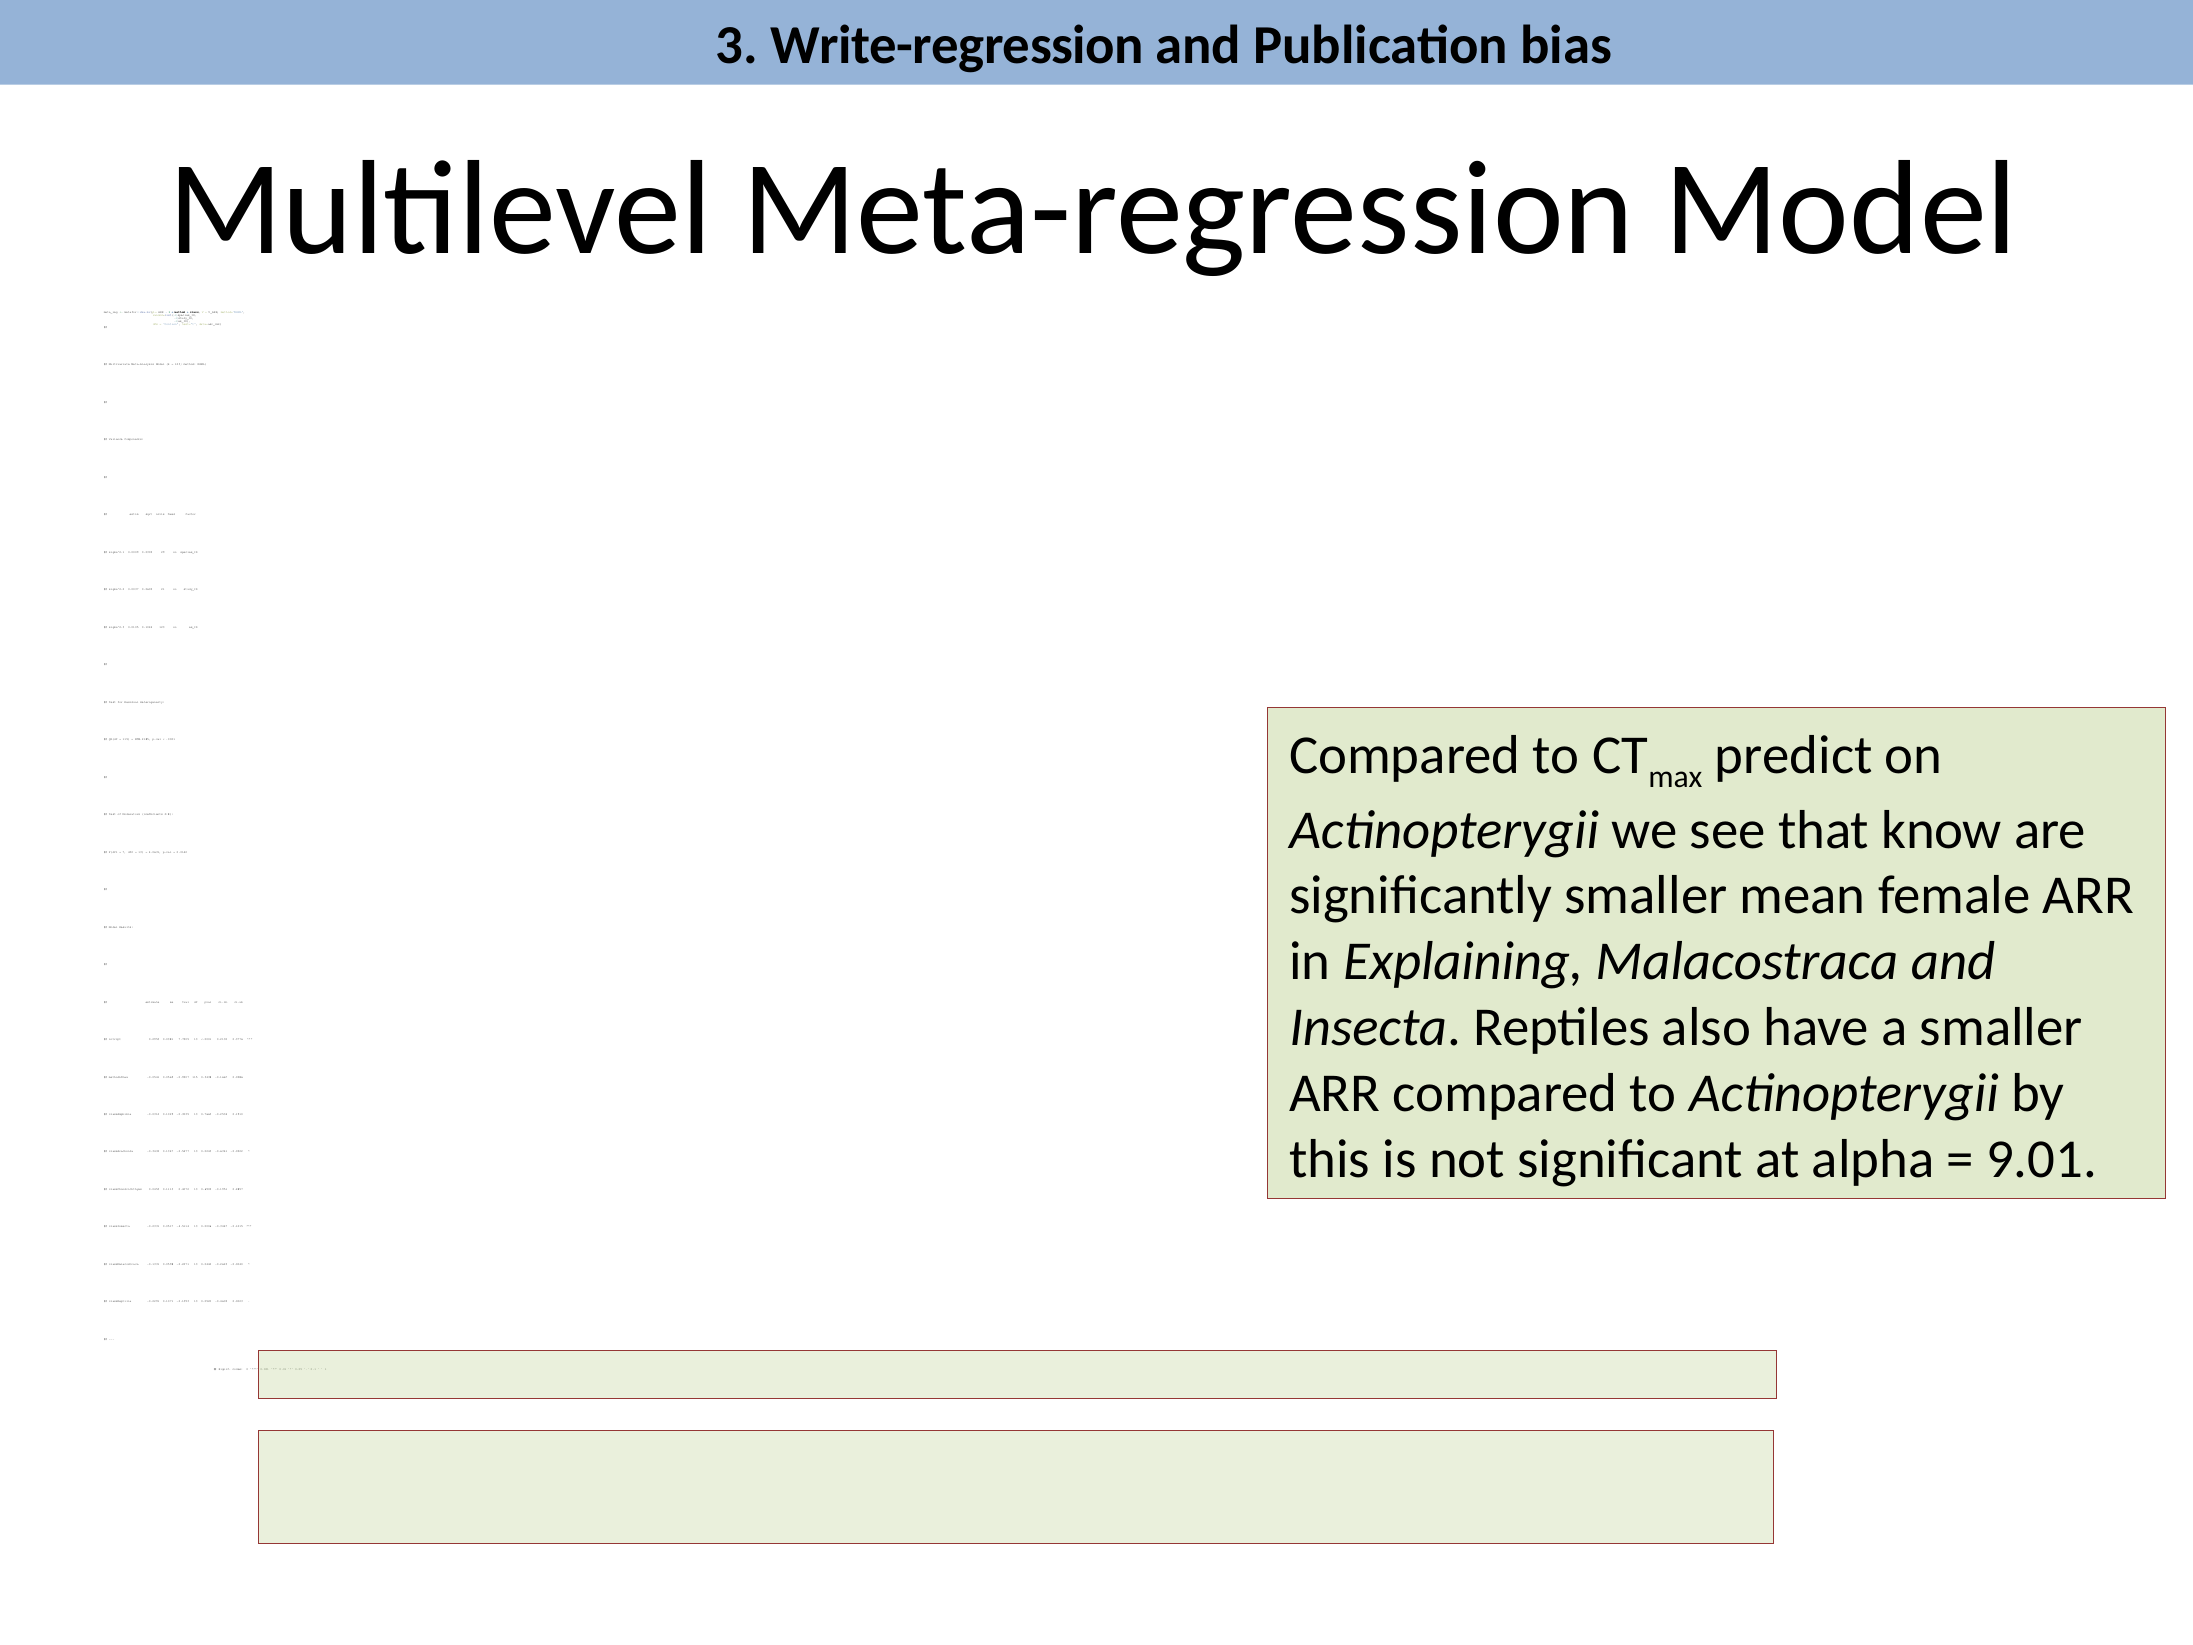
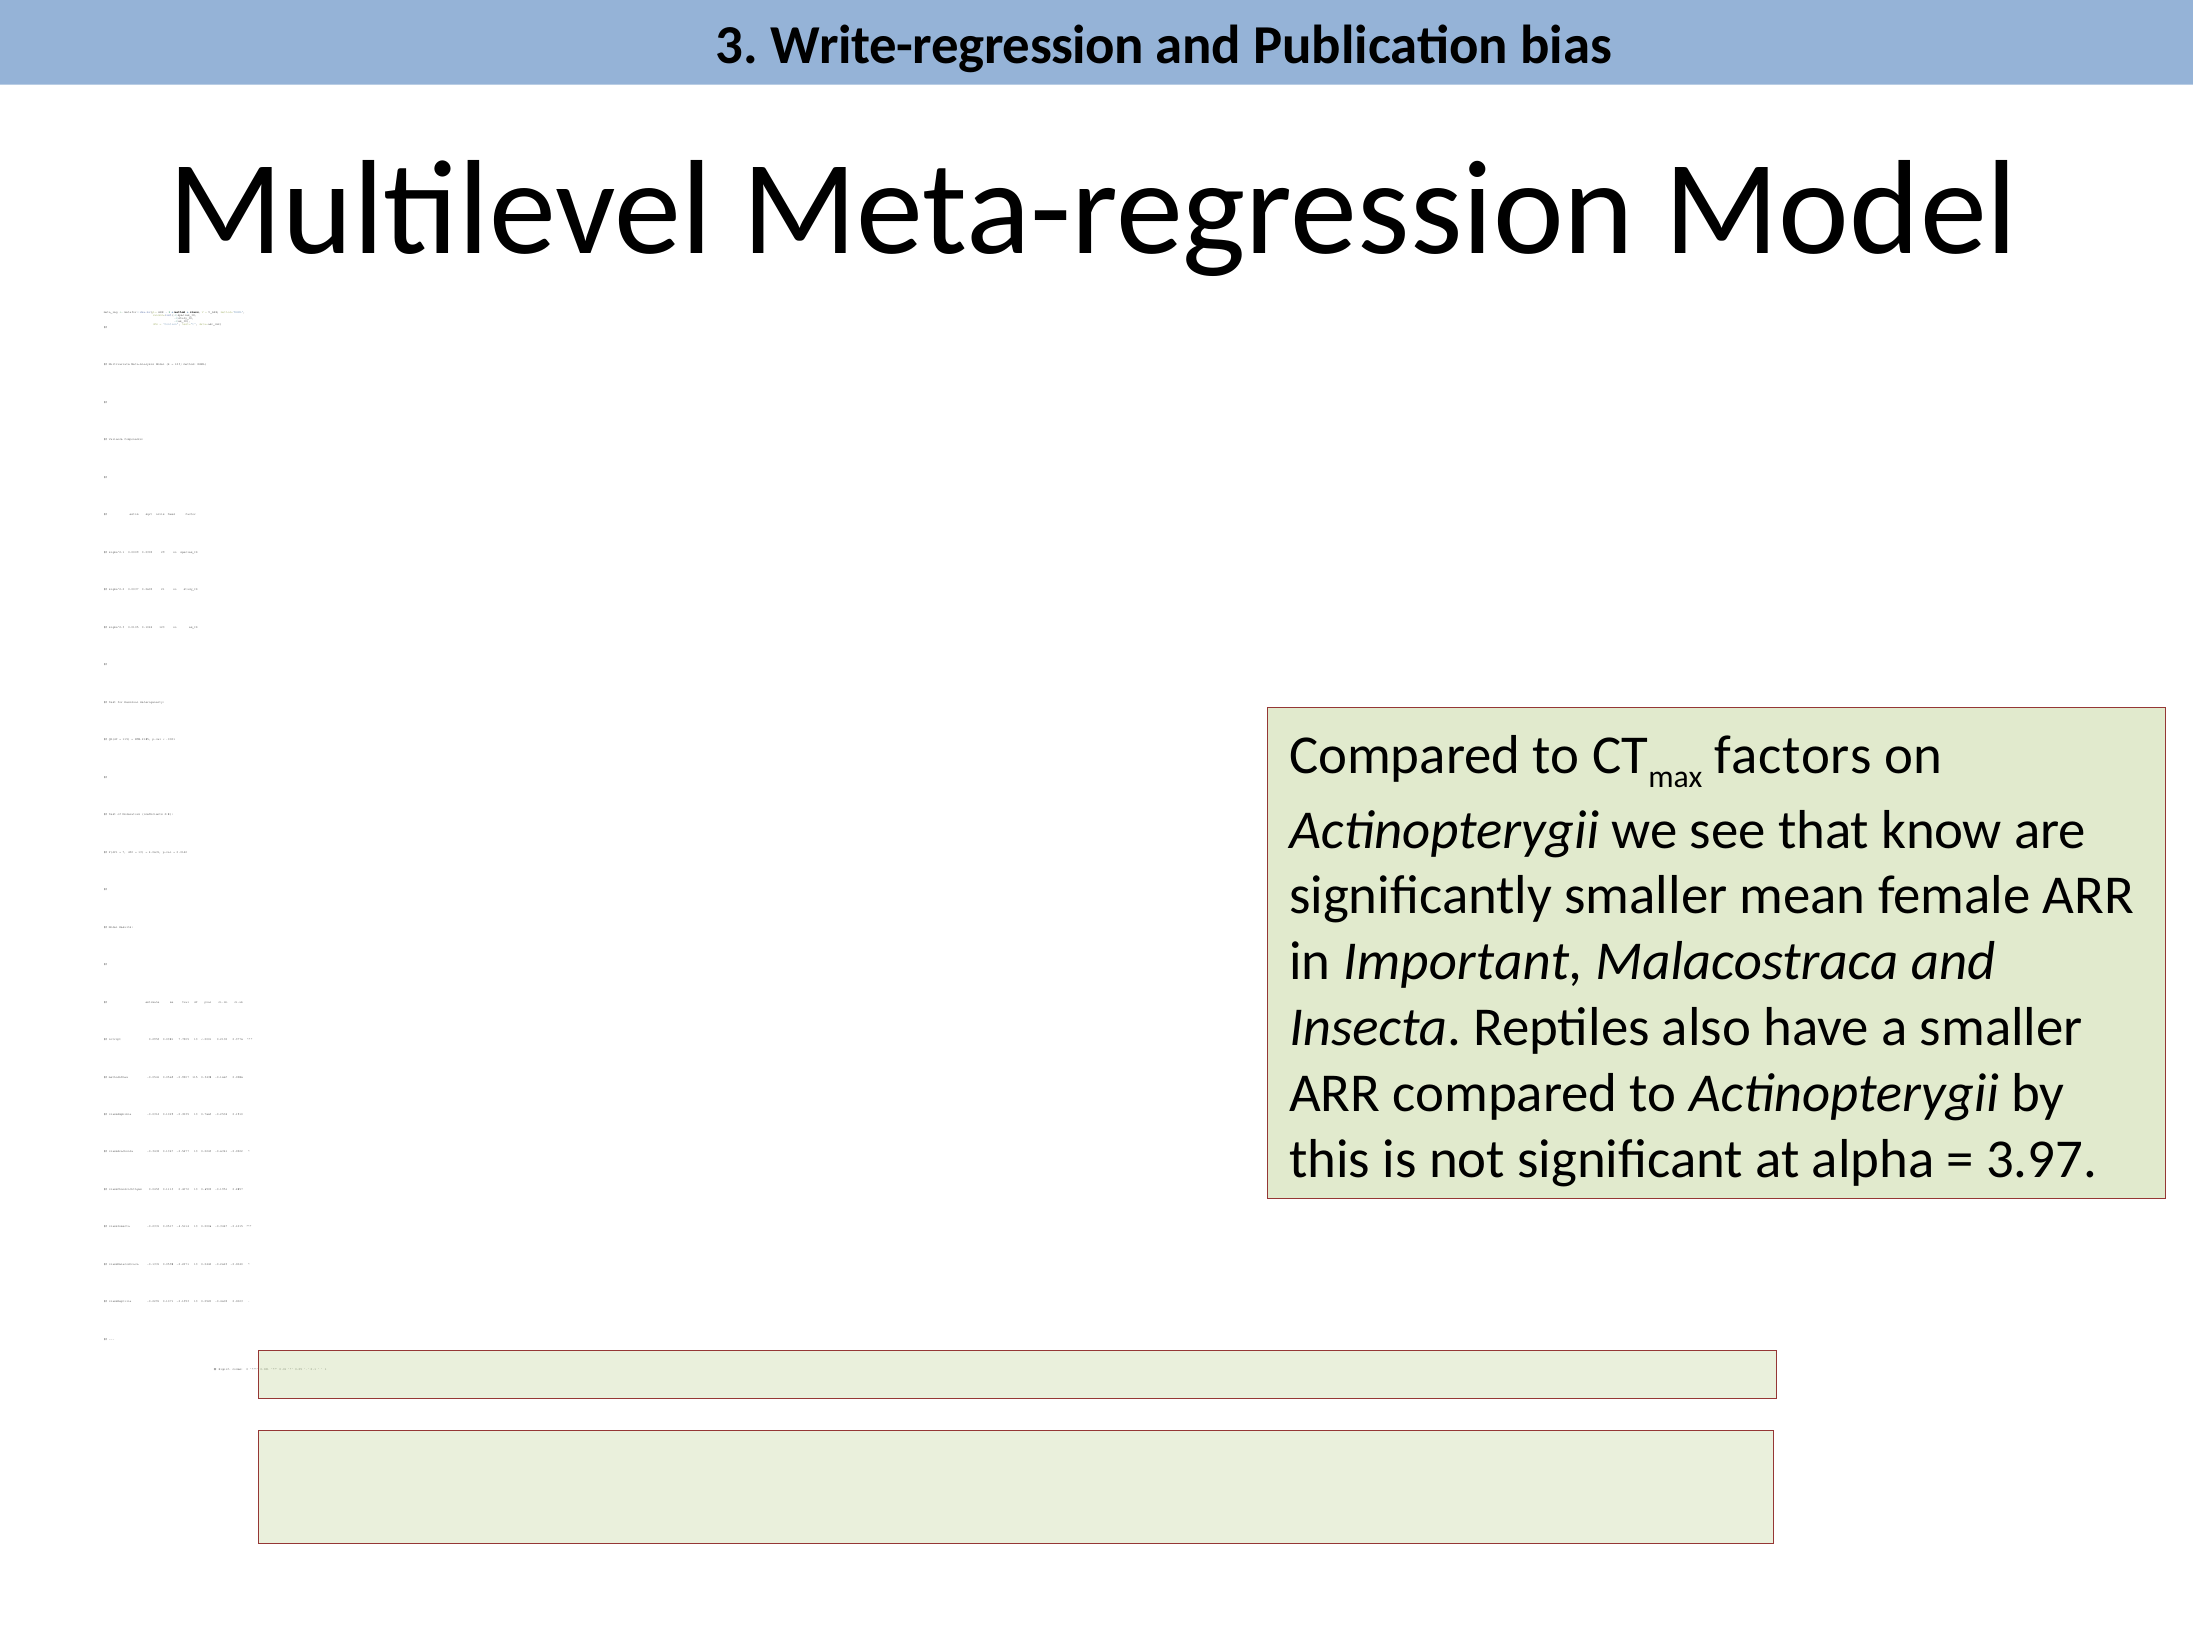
predict: predict -> factors
Explaining: Explaining -> Important
9.01: 9.01 -> 3.97
